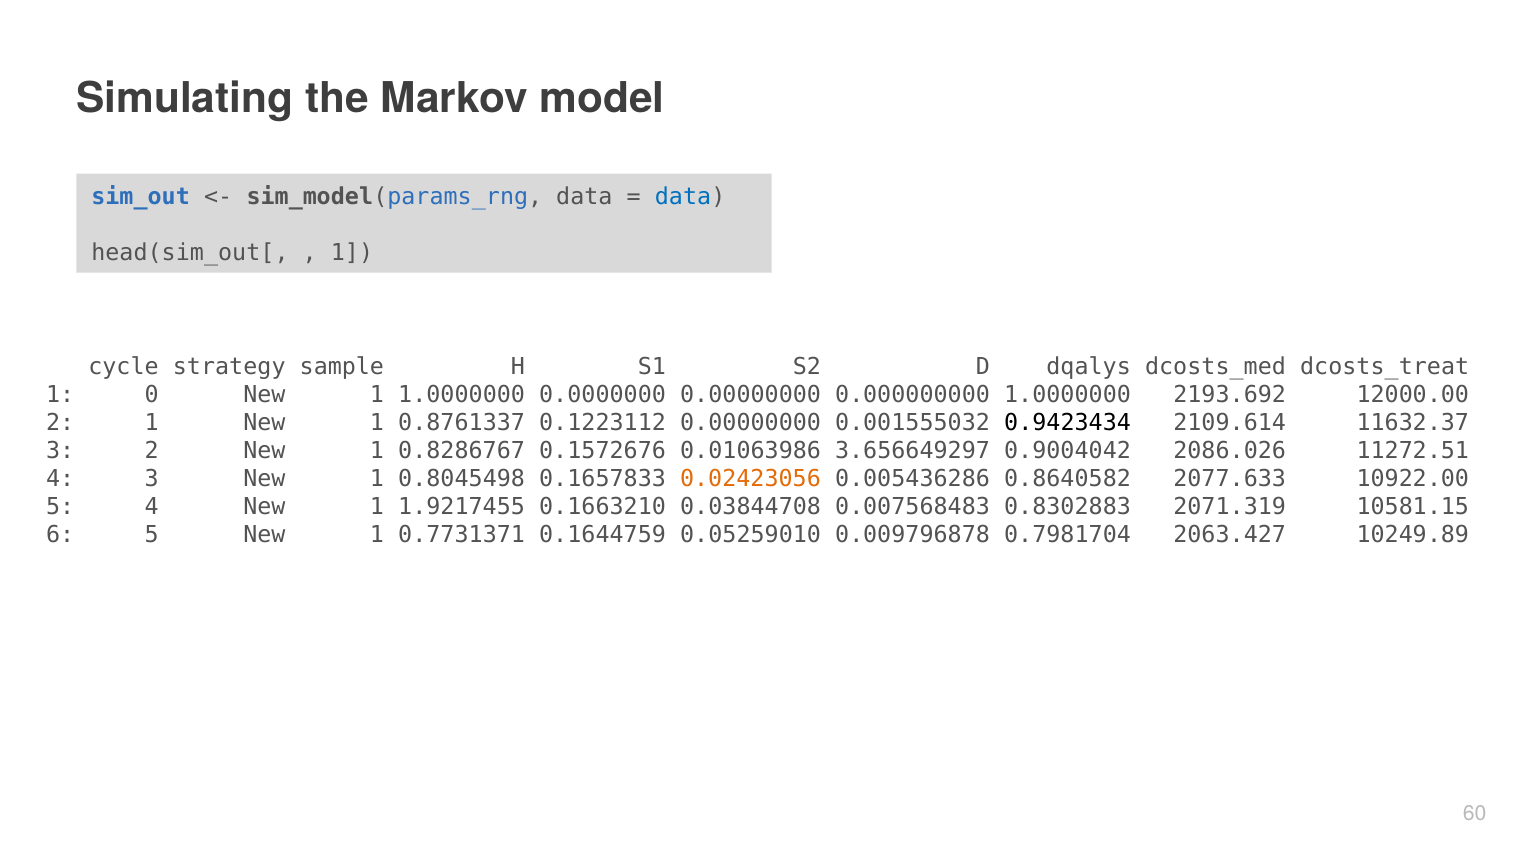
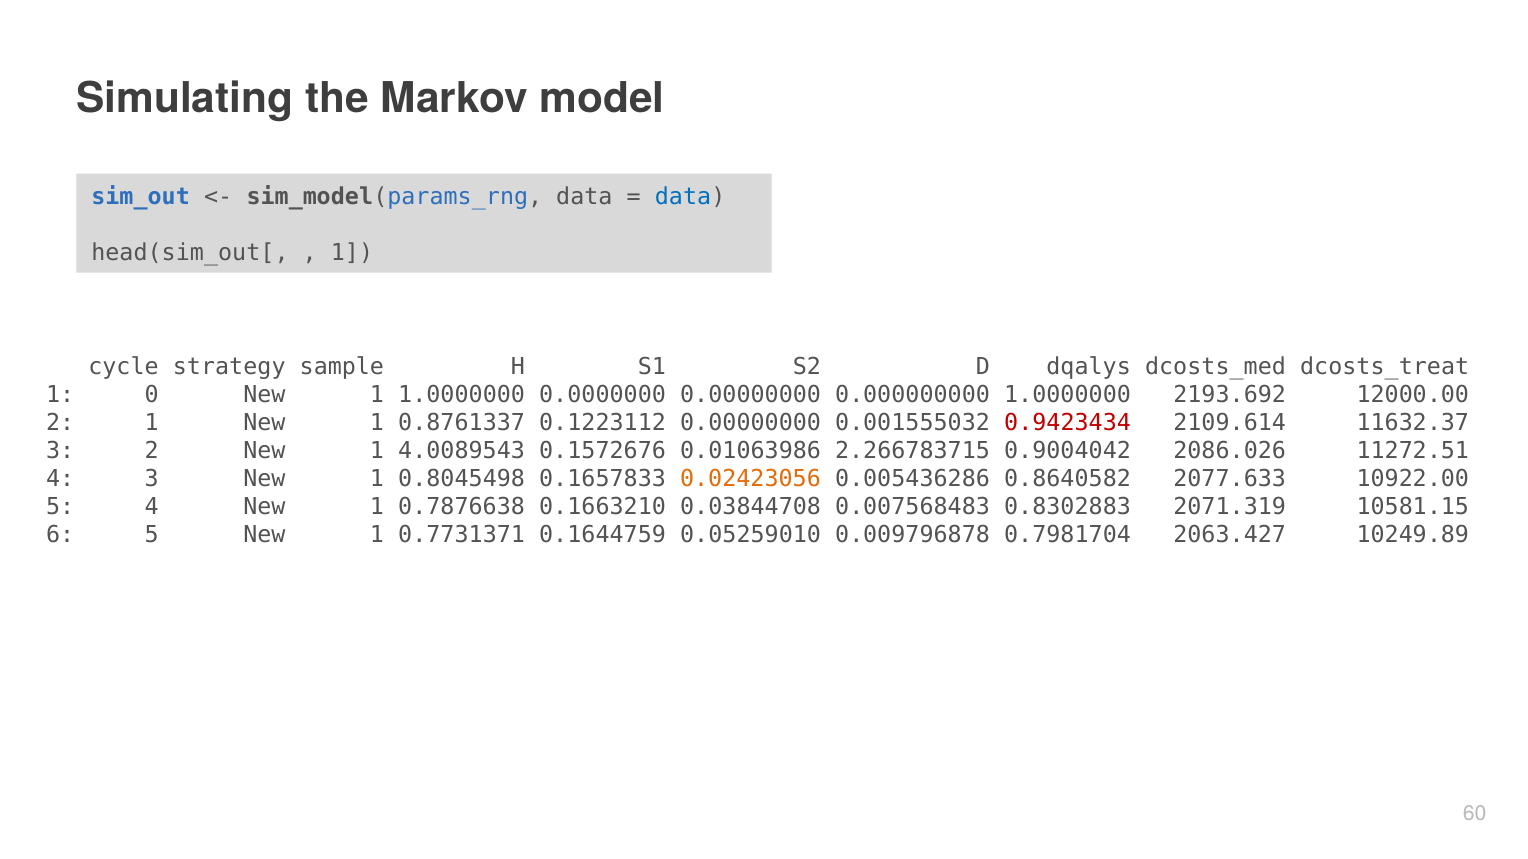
0.9423434 colour: black -> red
0.8286767: 0.8286767 -> 4.0089543
3.656649297: 3.656649297 -> 2.266783715
1.9217455: 1.9217455 -> 0.7876638
